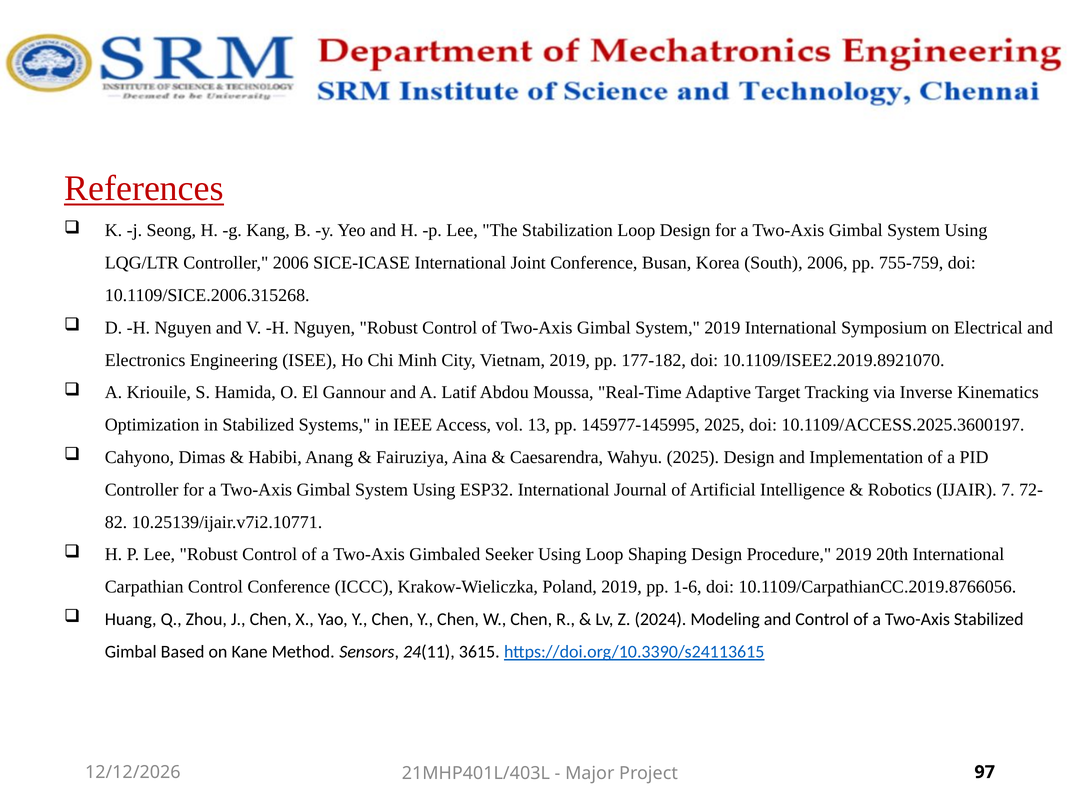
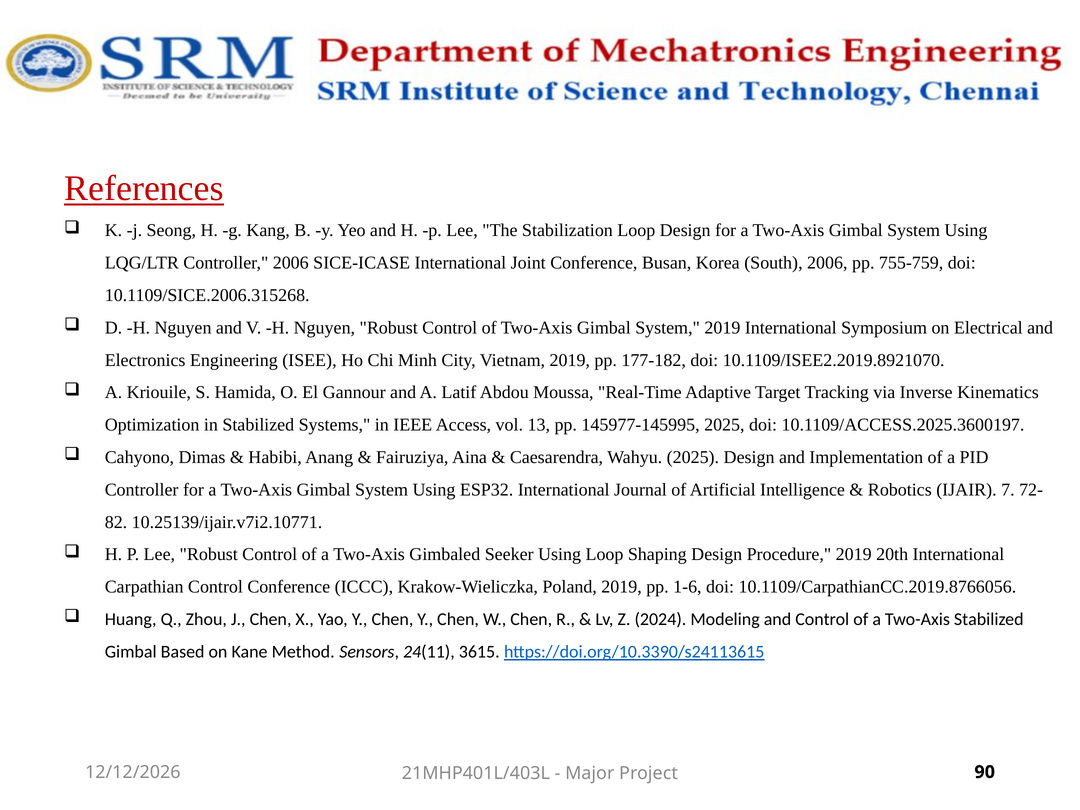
97: 97 -> 90
